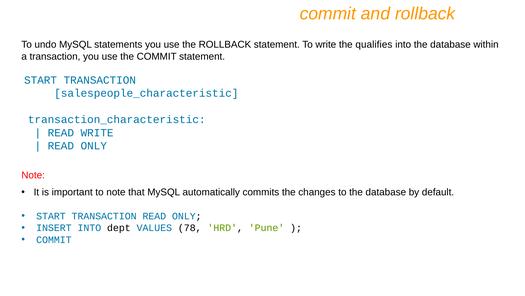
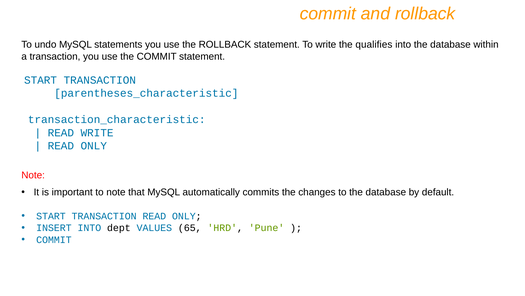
salespeople_characteristic: salespeople_characteristic -> parentheses_characteristic
78: 78 -> 65
